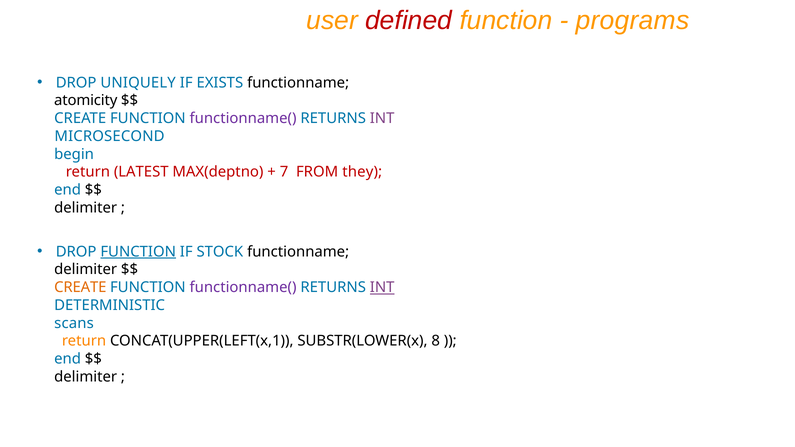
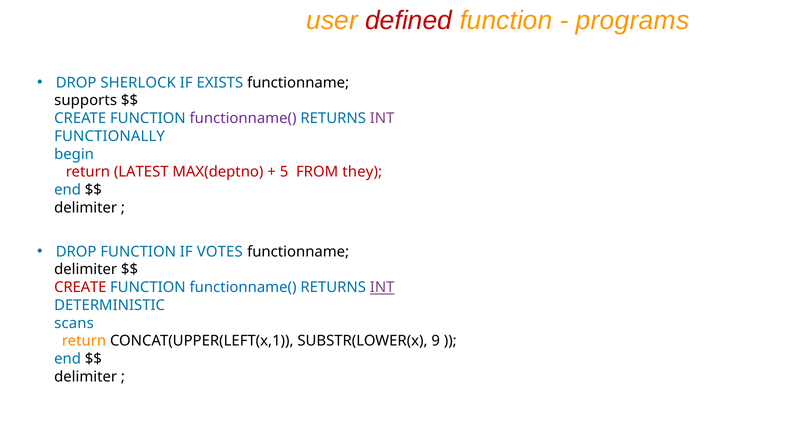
UNIQUELY: UNIQUELY -> SHERLOCK
atomicity: atomicity -> supports
MICROSECOND: MICROSECOND -> FUNCTIONALLY
7: 7 -> 5
FUNCTION at (138, 252) underline: present -> none
STOCK: STOCK -> VOTES
CREATE at (80, 288) colour: orange -> red
functionname( at (243, 288) colour: purple -> blue
8: 8 -> 9
